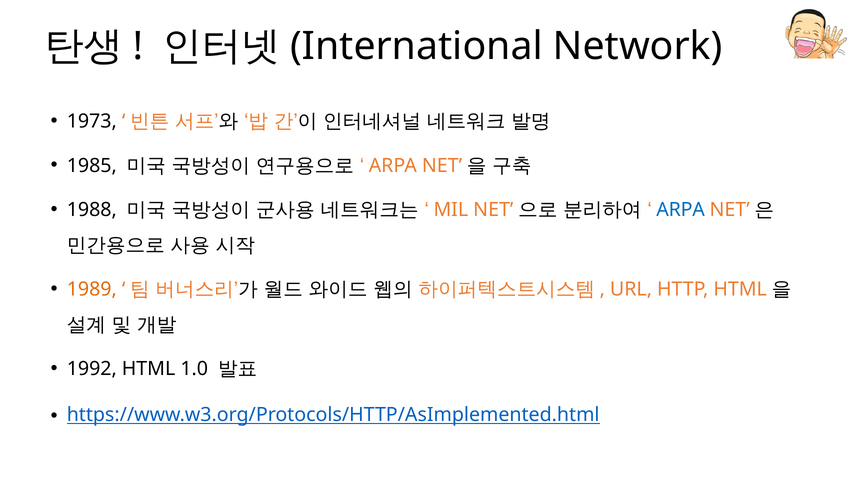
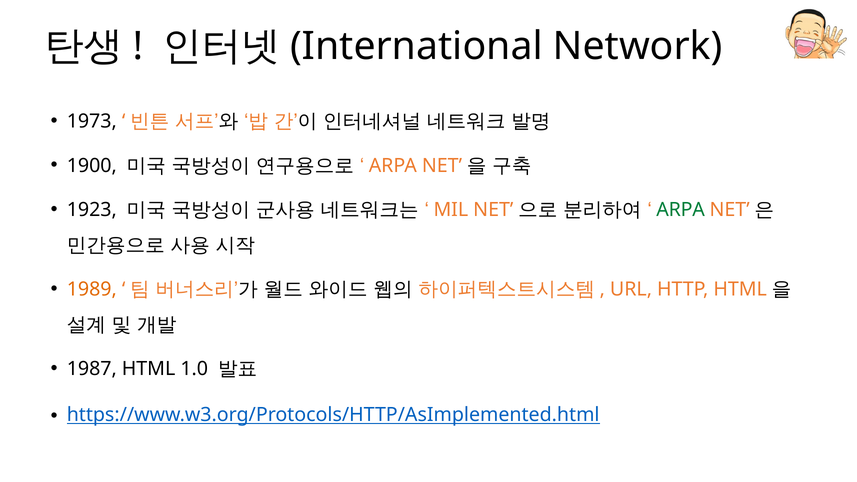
1985: 1985 -> 1900
1988: 1988 -> 1923
ARPA at (681, 210) colour: blue -> green
1992: 1992 -> 1987
